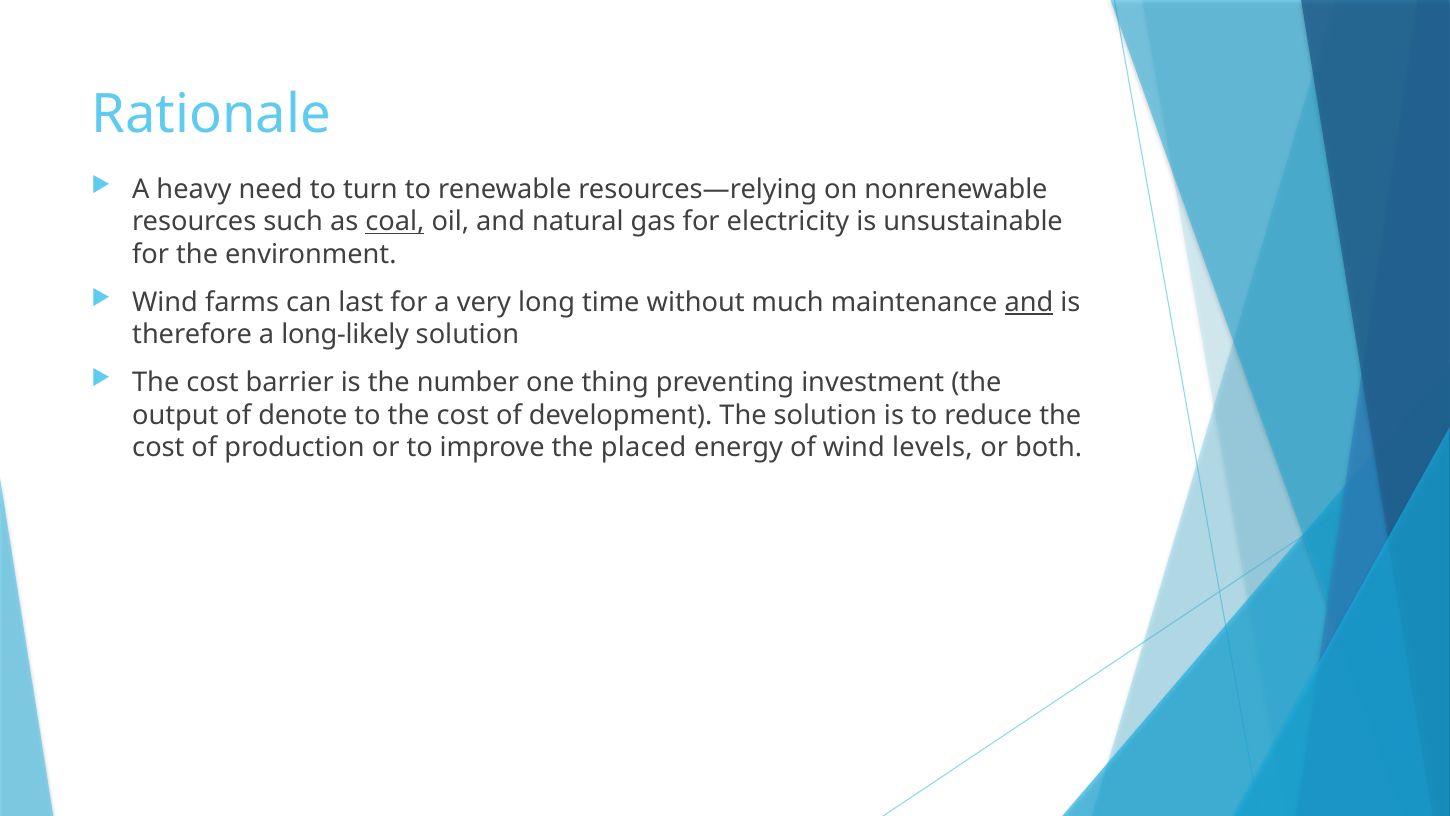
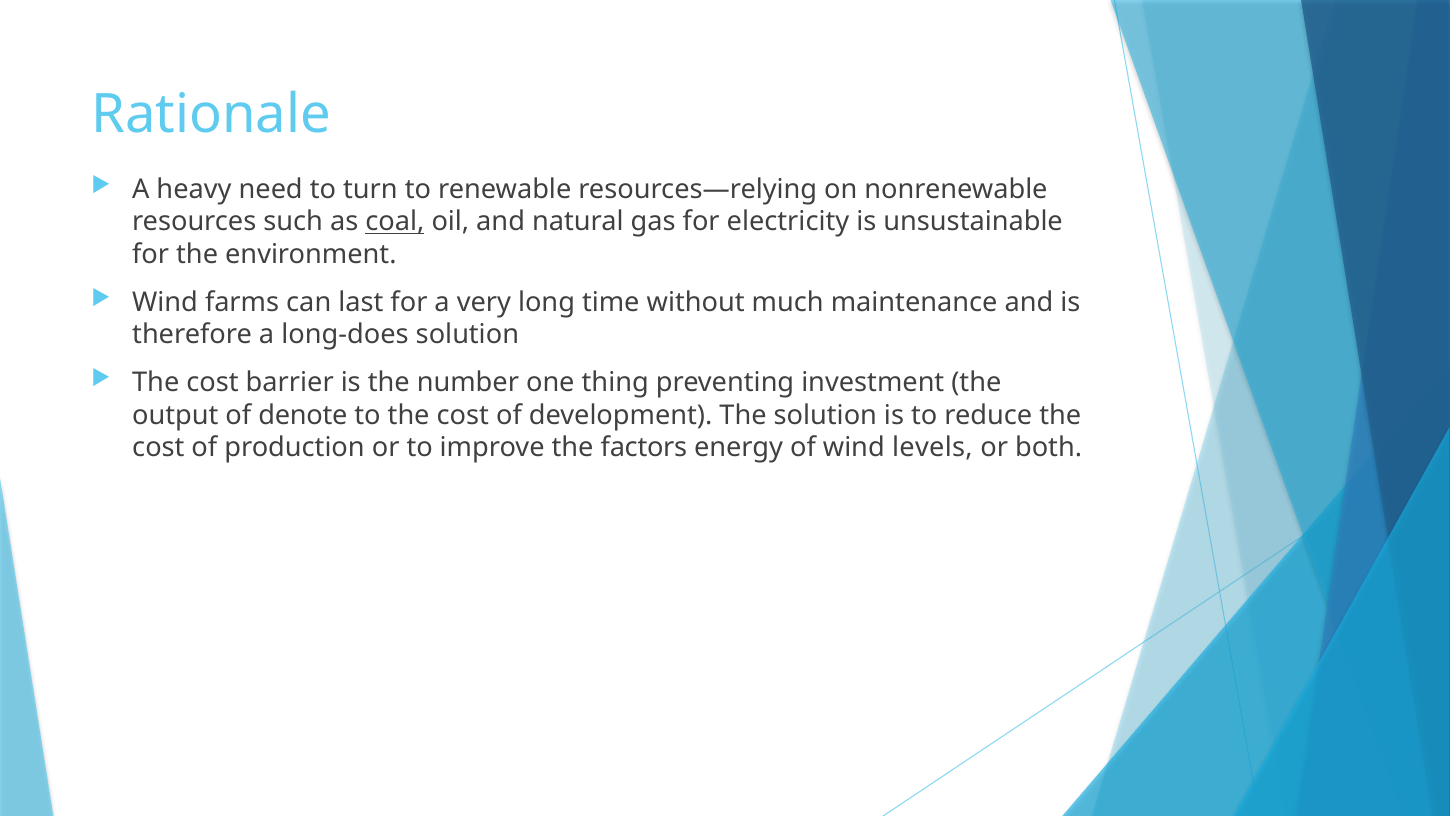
and at (1029, 302) underline: present -> none
long-likely: long-likely -> long-does
placed: placed -> factors
